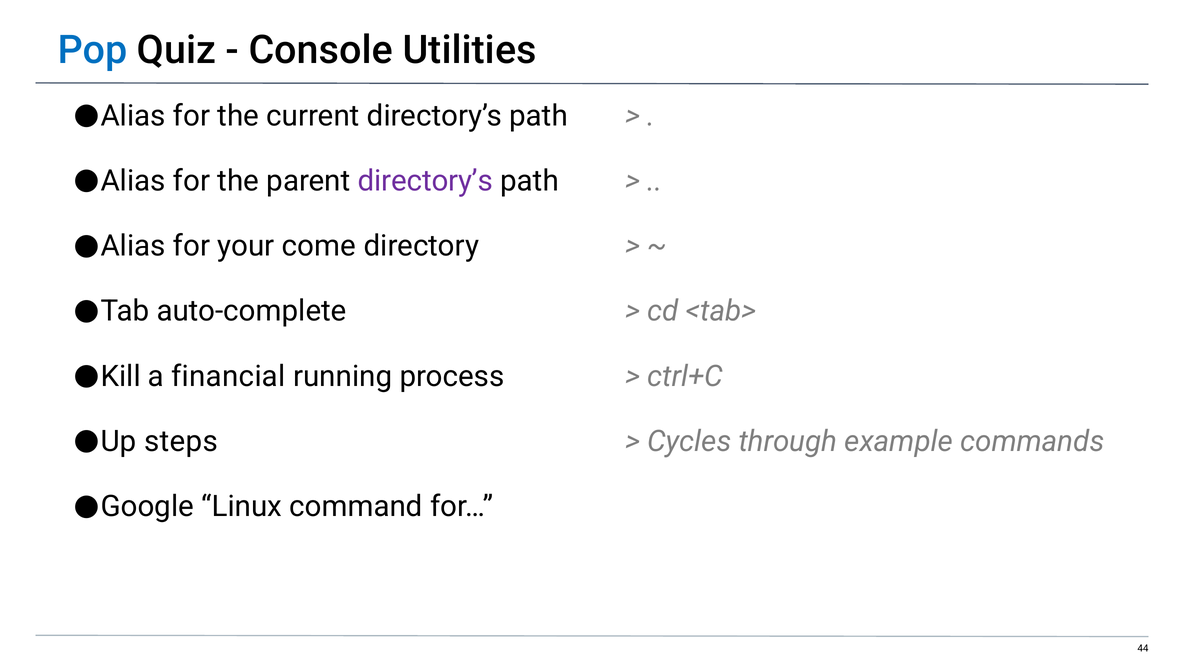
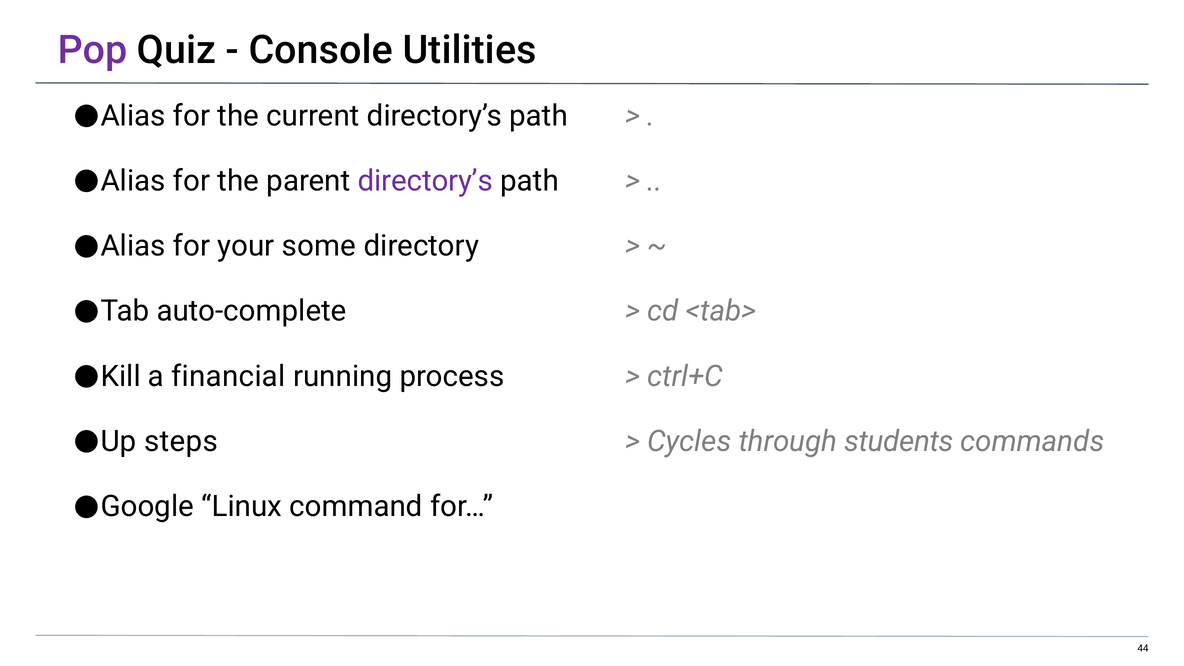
Pop colour: blue -> purple
come: come -> some
example: example -> students
